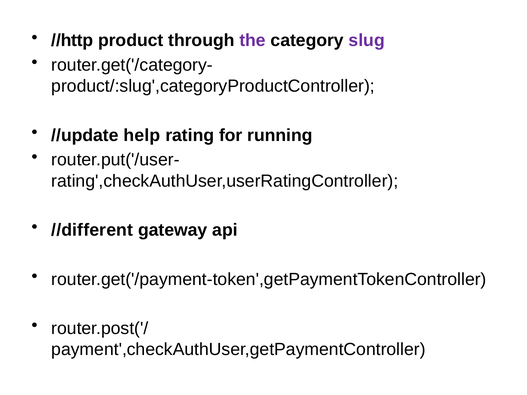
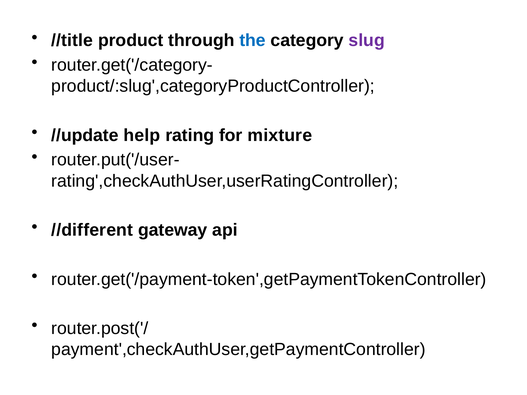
//http: //http -> //title
the colour: purple -> blue
running: running -> mixture
